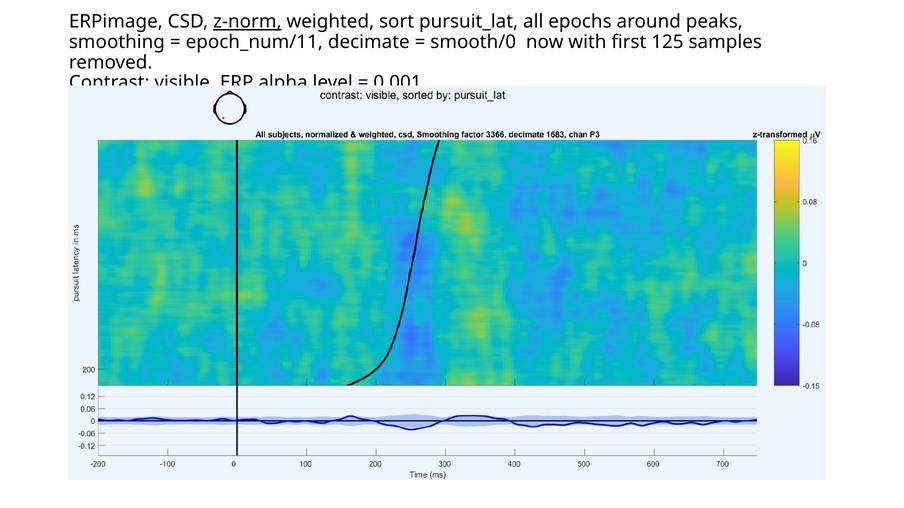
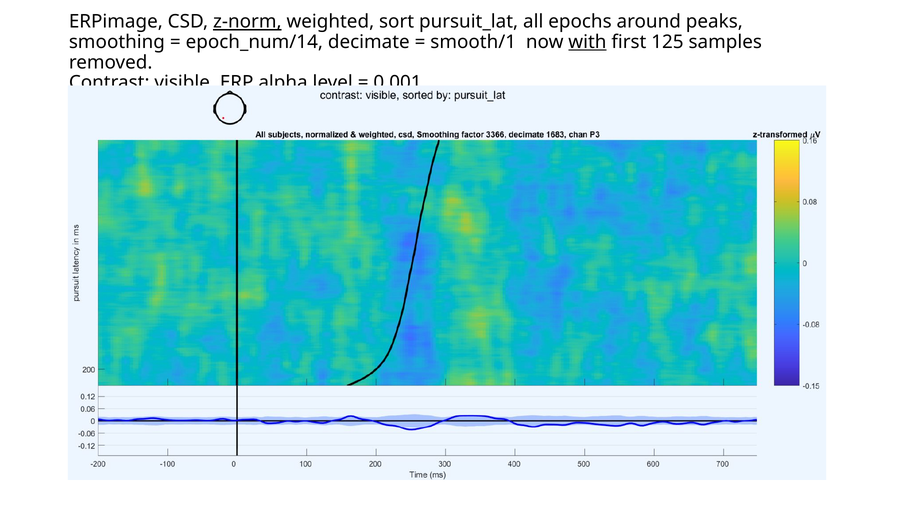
epoch_num/11: epoch_num/11 -> epoch_num/14
smooth/0: smooth/0 -> smooth/1
with underline: none -> present
